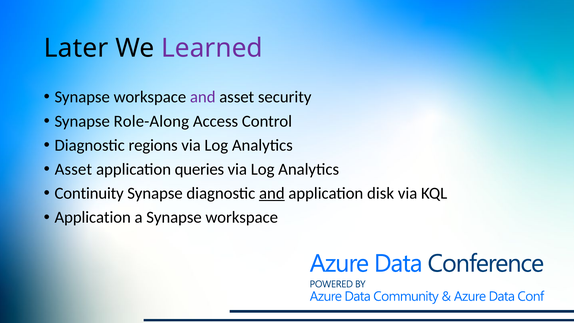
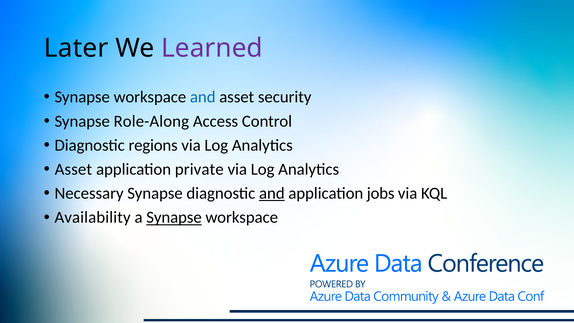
and at (203, 97) colour: purple -> blue
queries: queries -> private
Continuity: Continuity -> Necessary
disk: disk -> jobs
Application at (93, 217): Application -> Availability
Synapse at (174, 217) underline: none -> present
